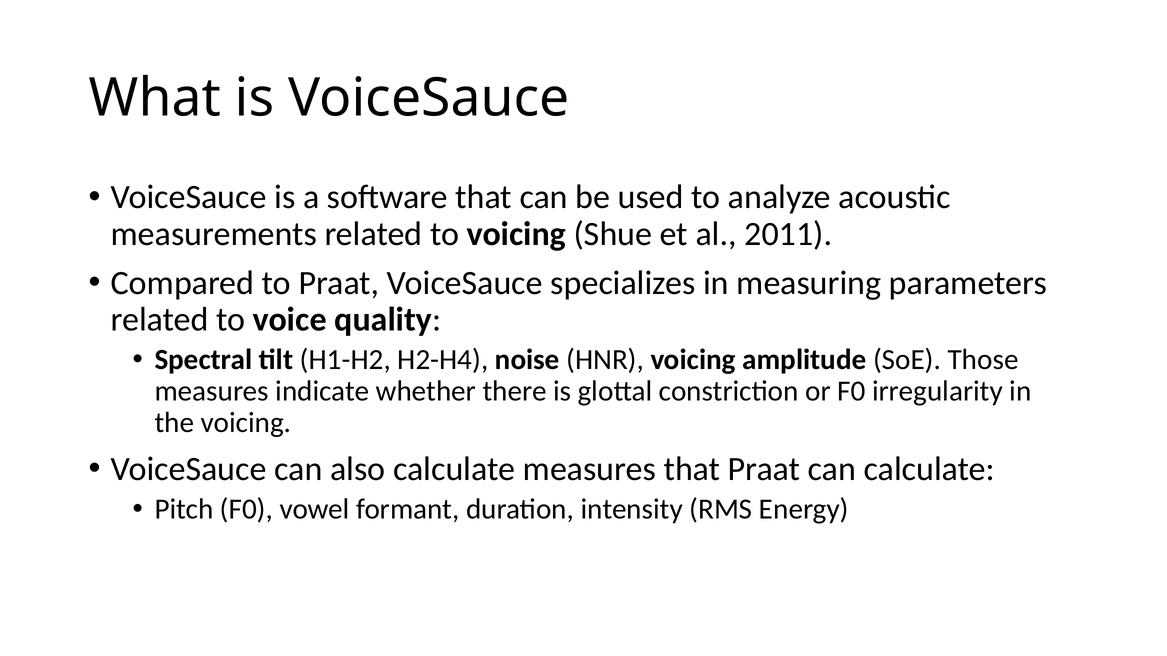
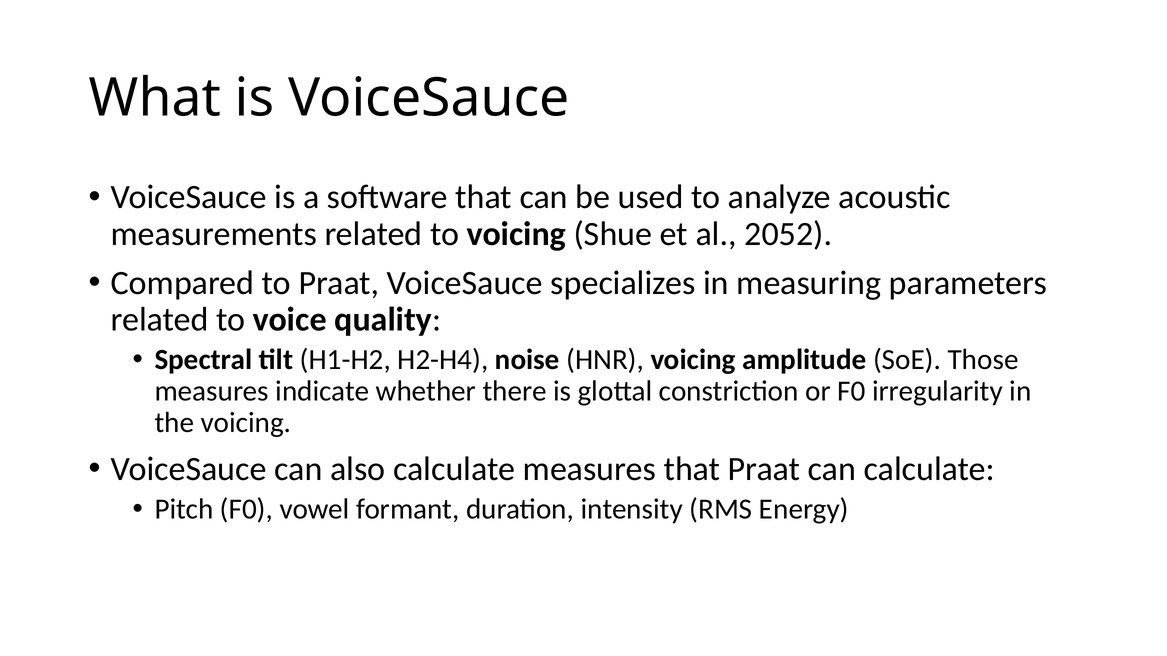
2011: 2011 -> 2052
